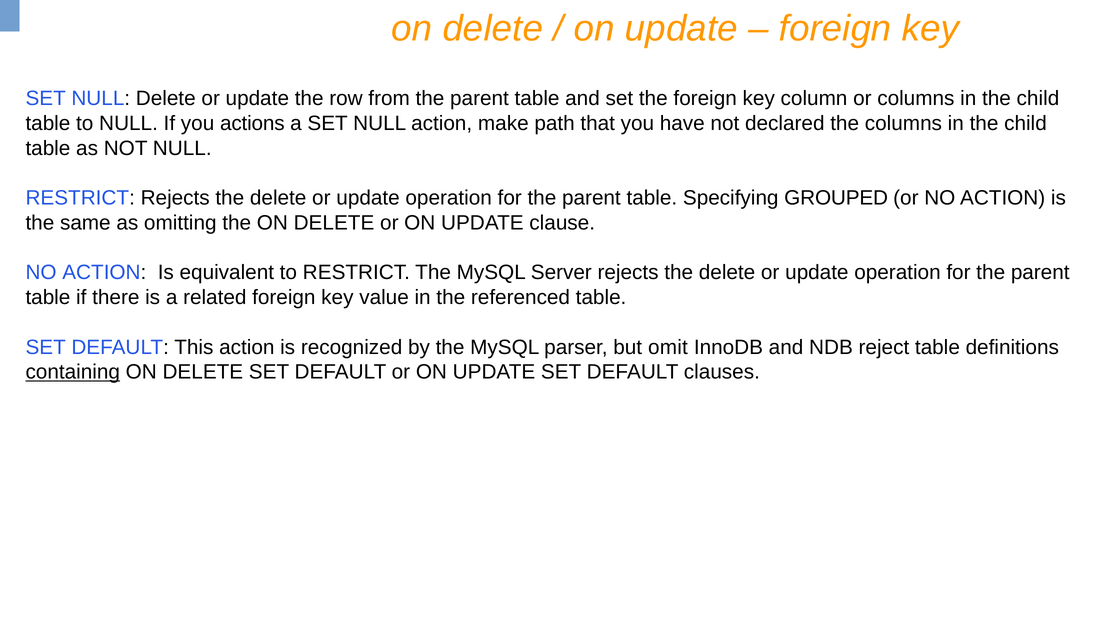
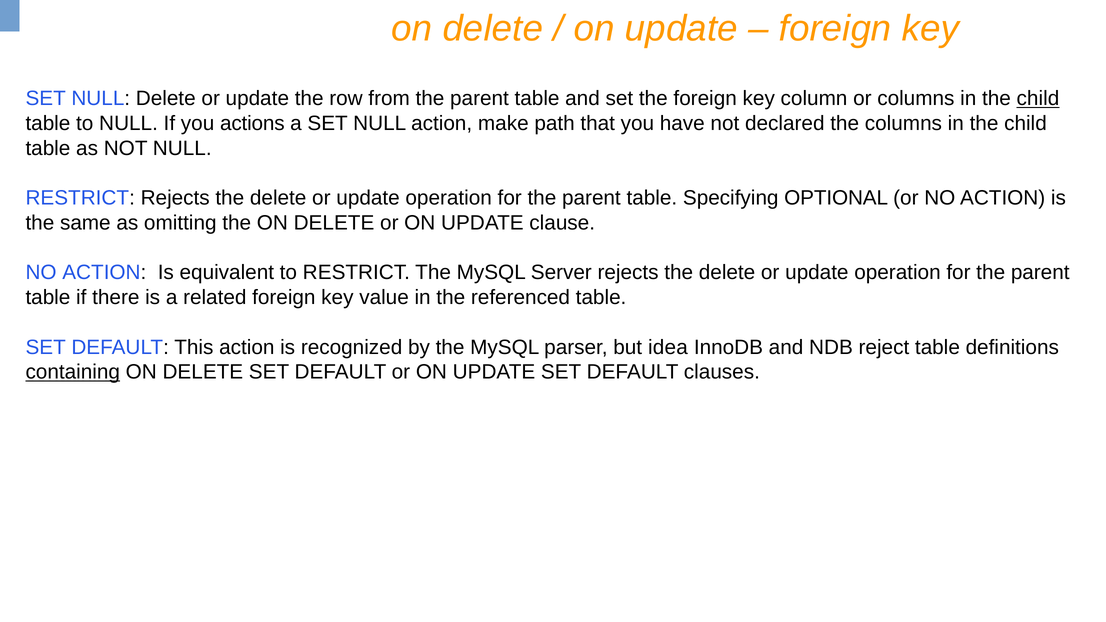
child at (1038, 98) underline: none -> present
GROUPED: GROUPED -> OPTIONAL
omit: omit -> idea
